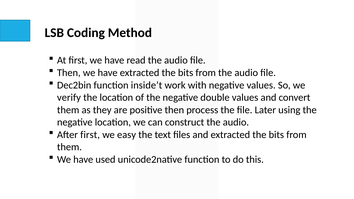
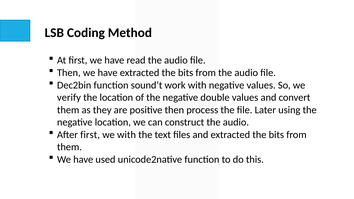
inside’t: inside’t -> sound’t
we easy: easy -> with
